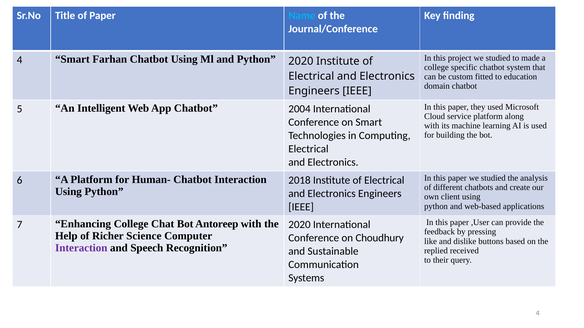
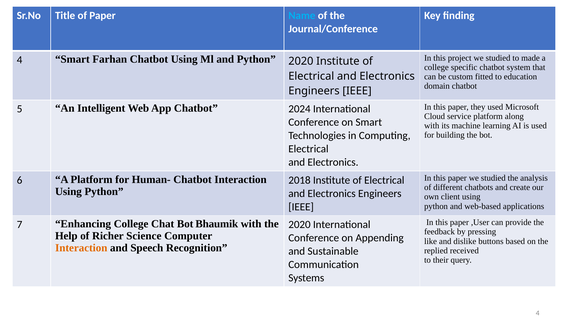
2004: 2004 -> 2024
Antoreep: Antoreep -> Bhaumik
Choudhury: Choudhury -> Appending
Interaction at (81, 248) colour: purple -> orange
